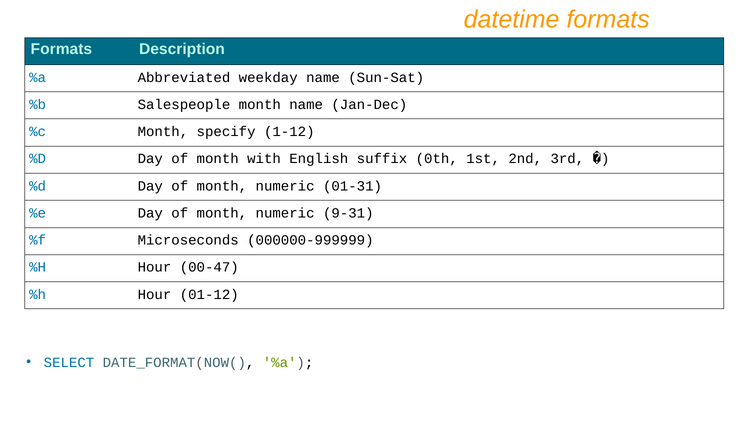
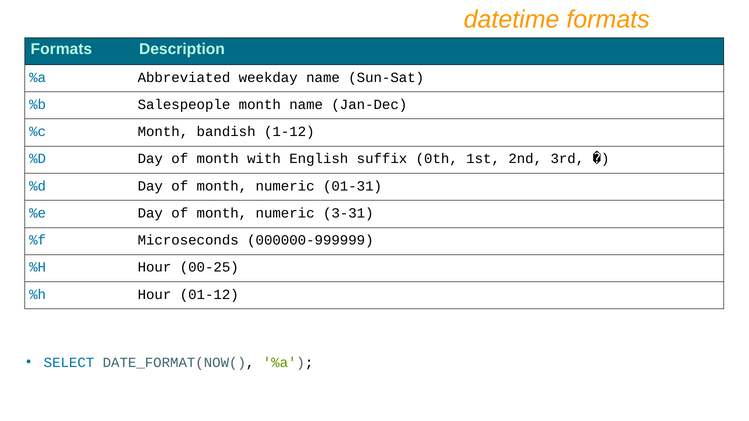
specify: specify -> bandish
9-31: 9-31 -> 3-31
00-47: 00-47 -> 00-25
